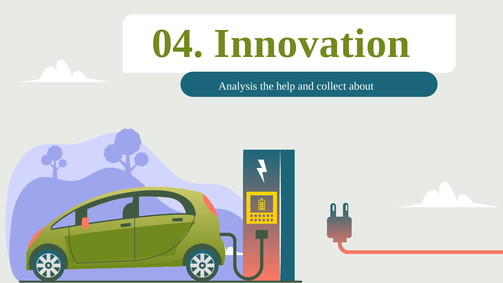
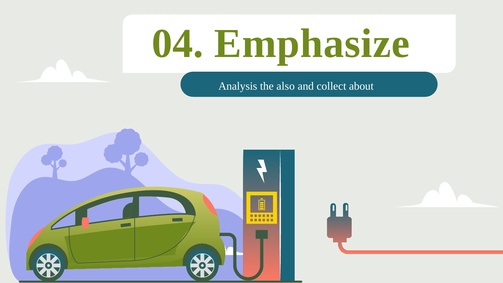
Innovation: Innovation -> Emphasize
help: help -> also
